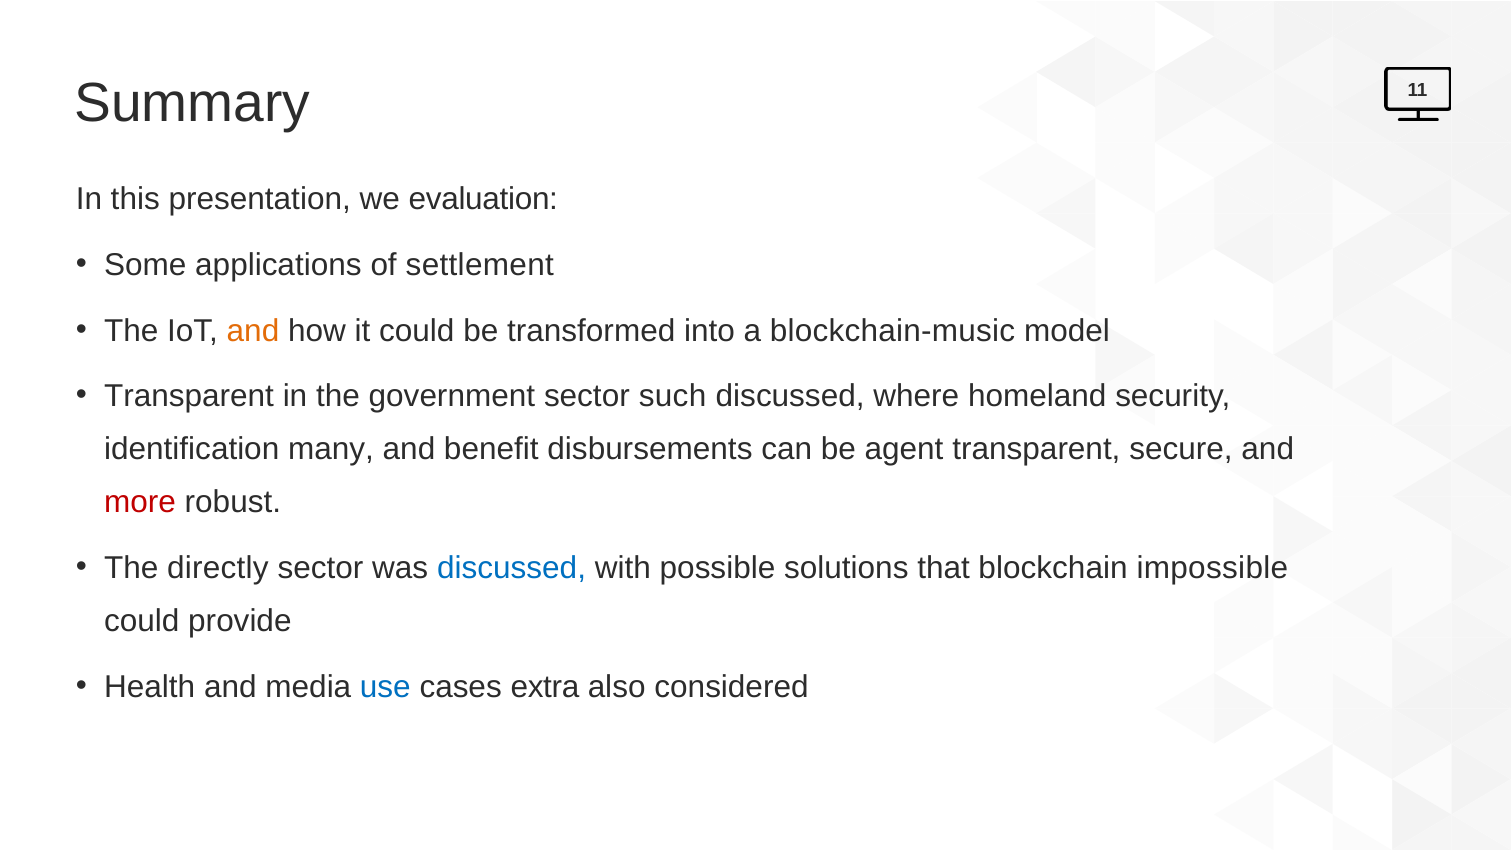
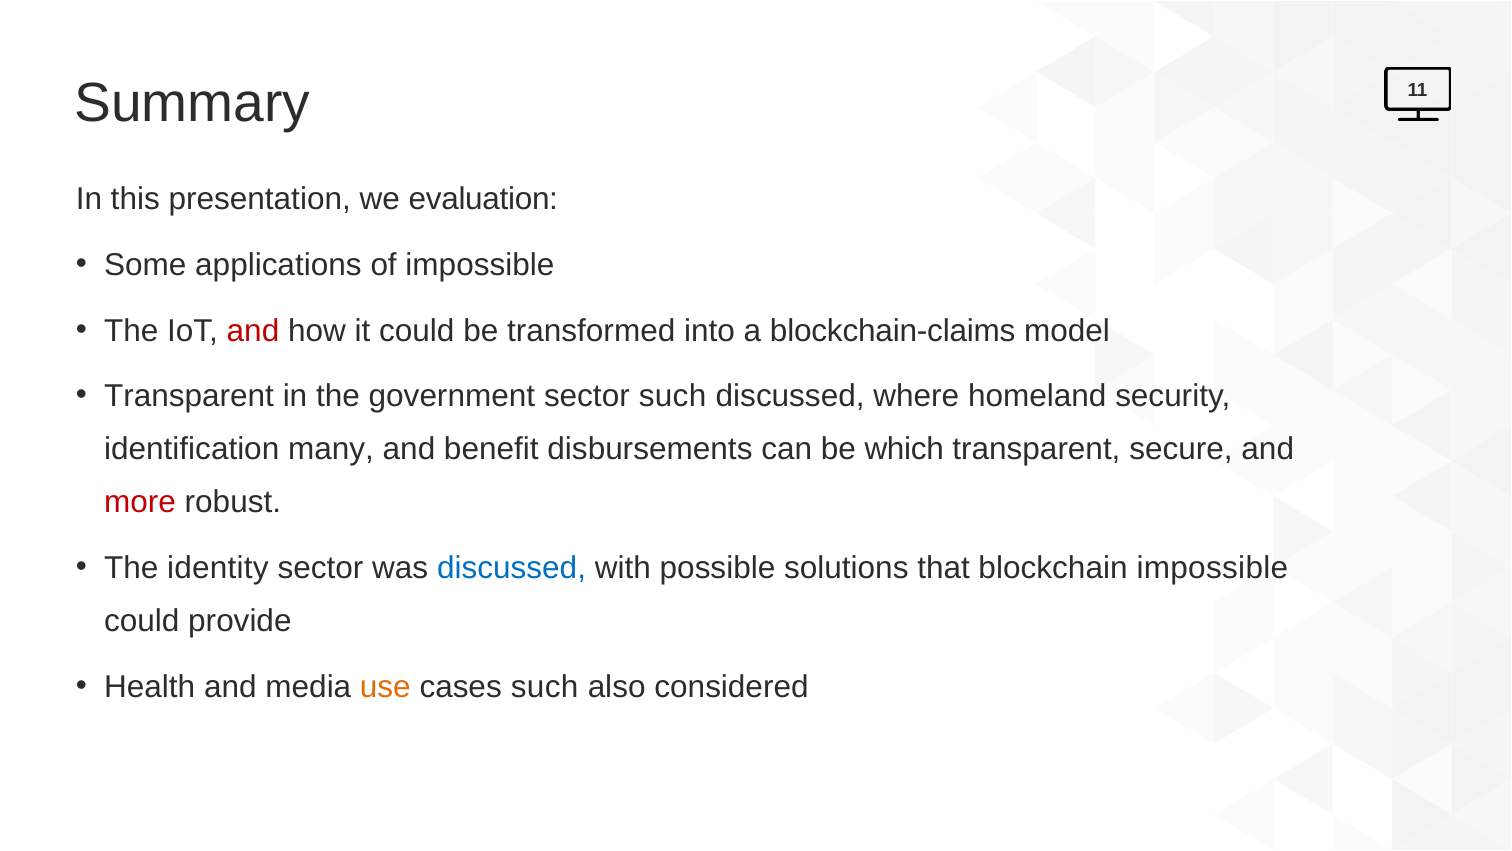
of settlement: settlement -> impossible
and at (253, 330) colour: orange -> red
blockchain-music: blockchain-music -> blockchain-claims
agent: agent -> which
directly: directly -> identity
use colour: blue -> orange
cases extra: extra -> such
